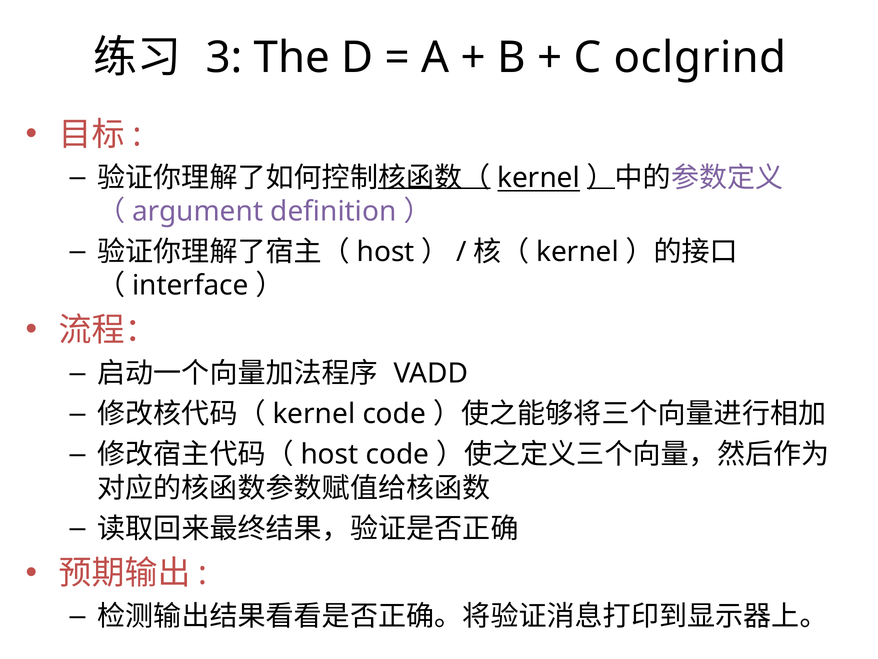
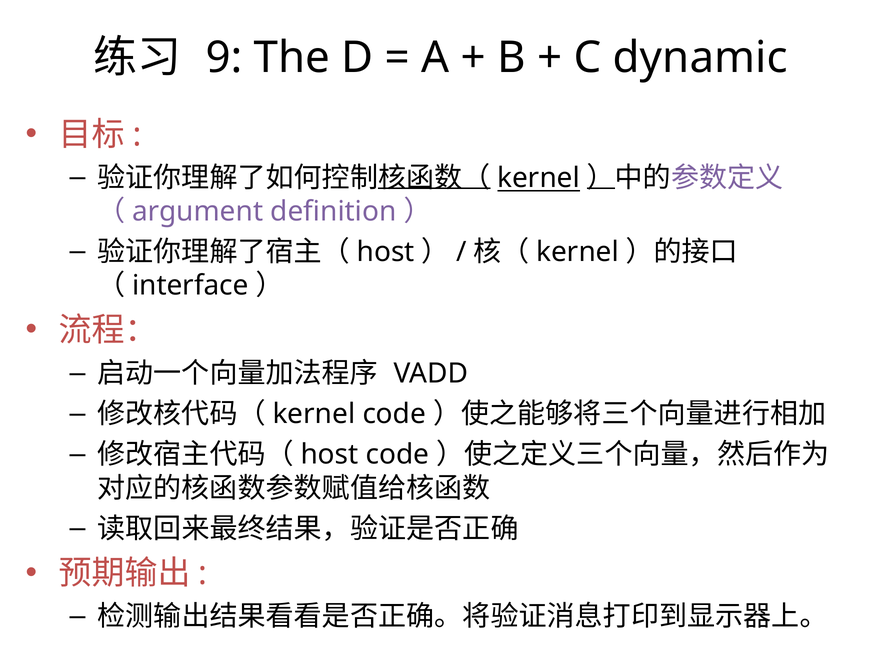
3: 3 -> 9
oclgrind: oclgrind -> dynamic
